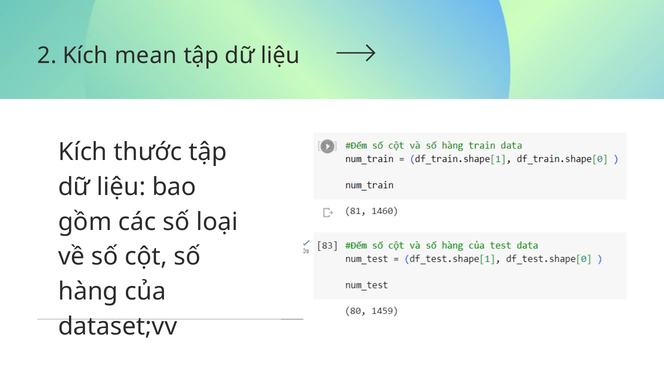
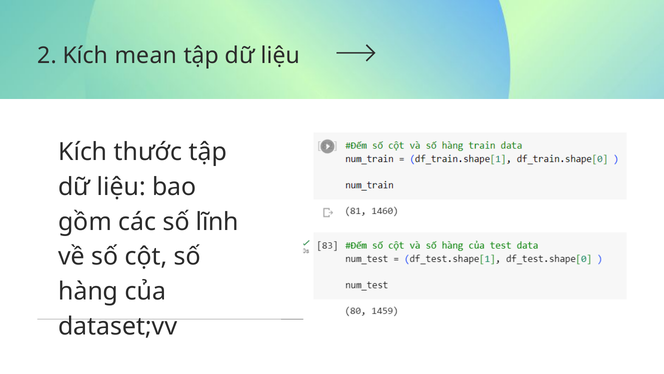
loại: loại -> lĩnh
